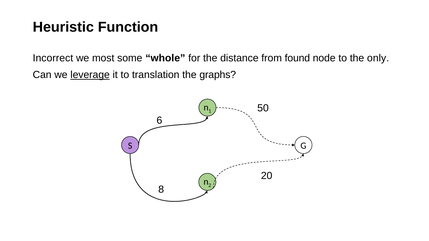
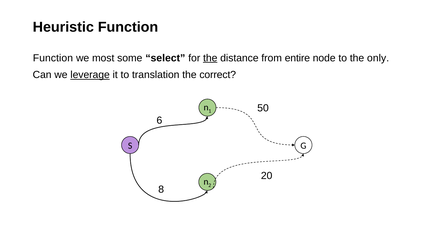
Incorrect at (53, 58): Incorrect -> Function
whole: whole -> select
the at (210, 58) underline: none -> present
found: found -> entire
graphs: graphs -> correct
